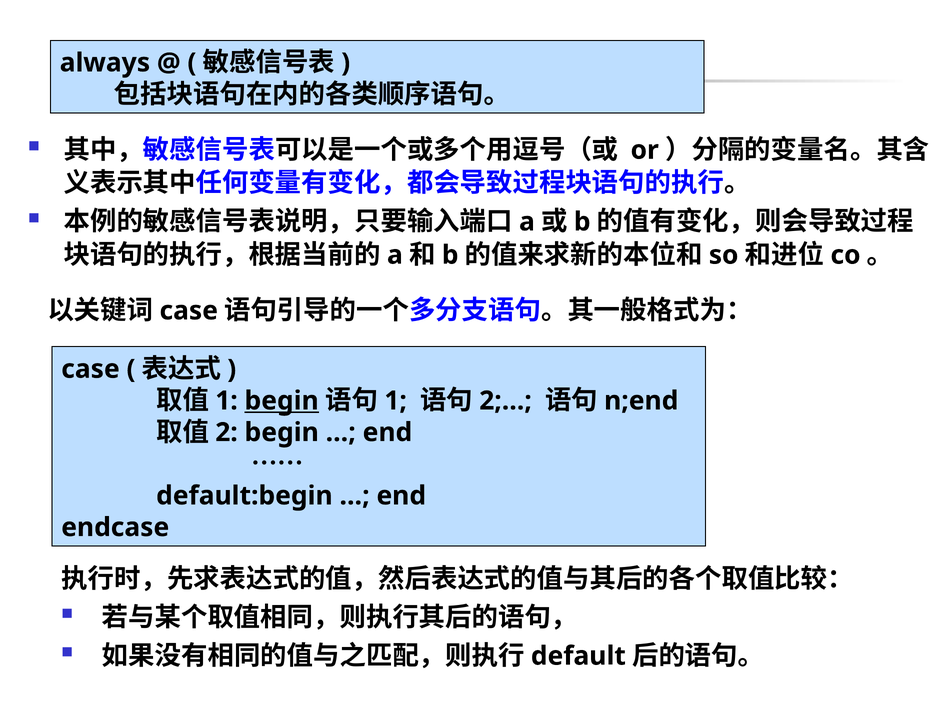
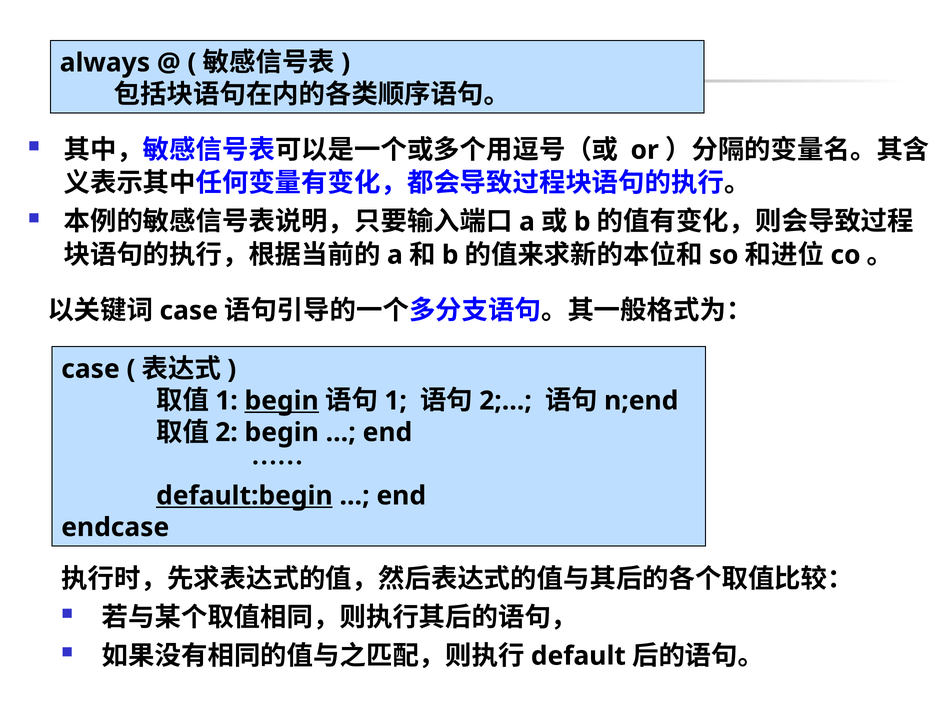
default:begin underline: none -> present
